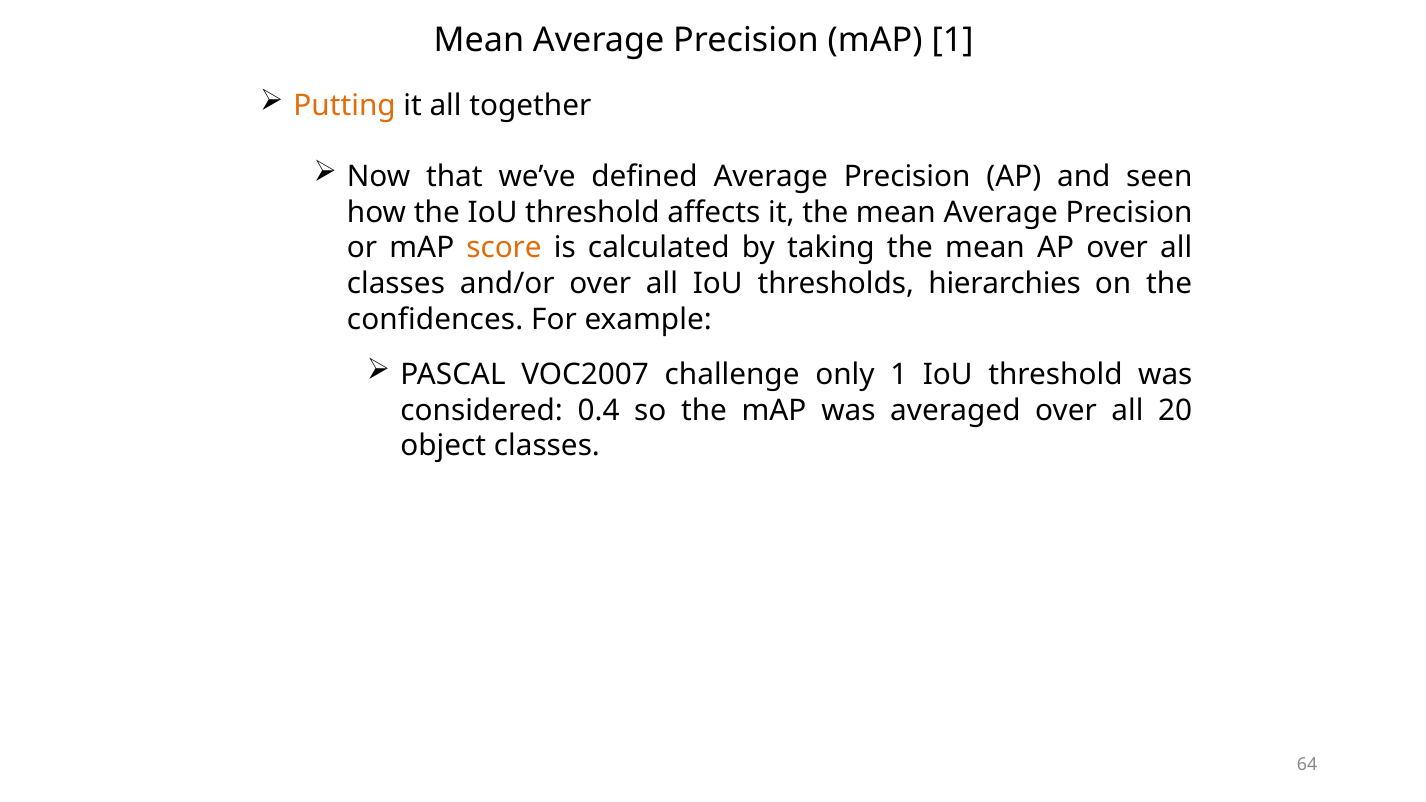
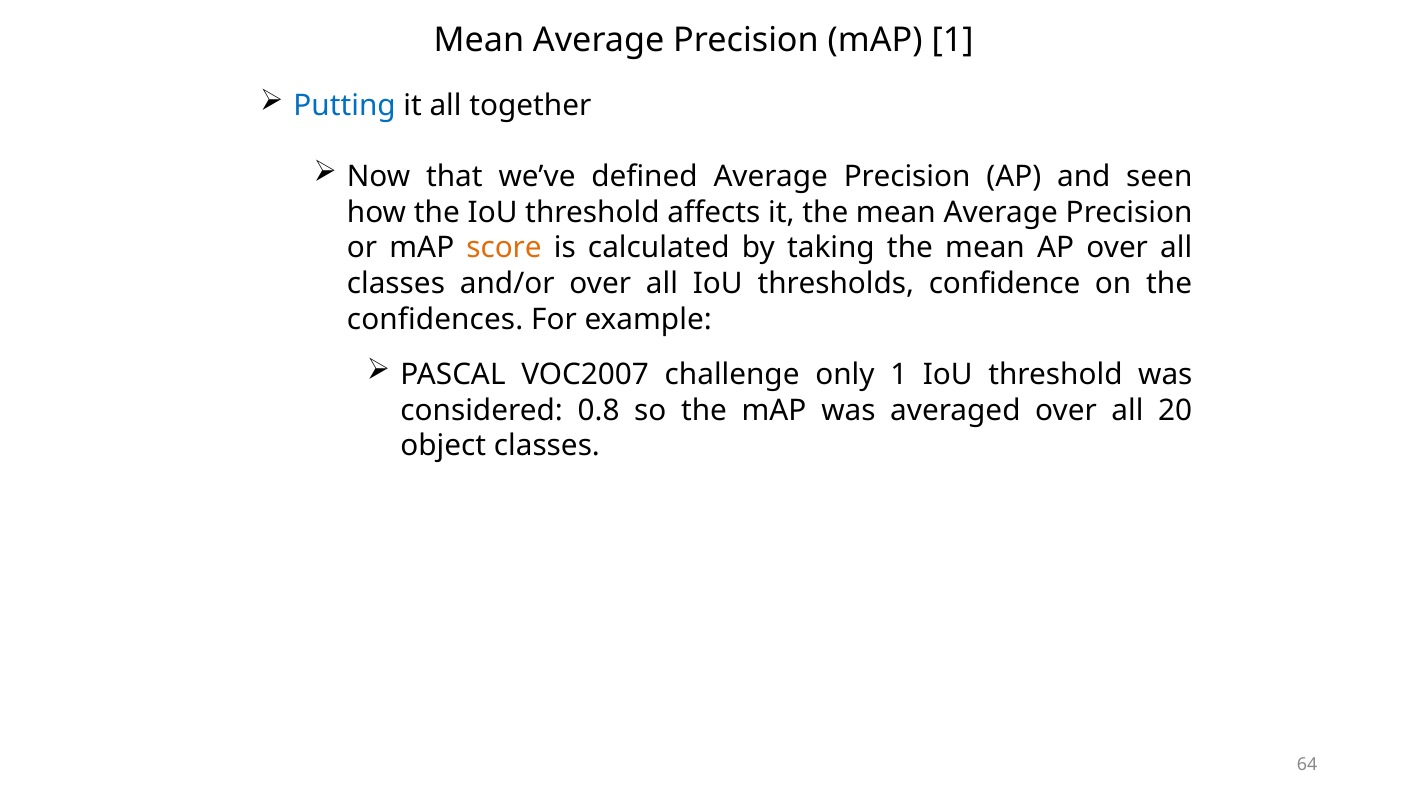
Putting colour: orange -> blue
hierarchies: hierarchies -> confidence
0.4: 0.4 -> 0.8
